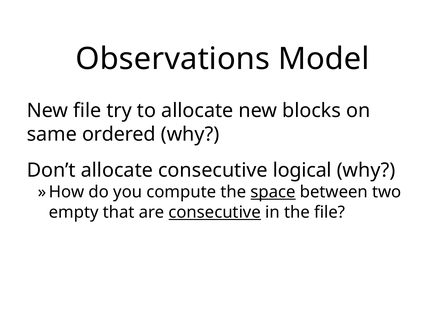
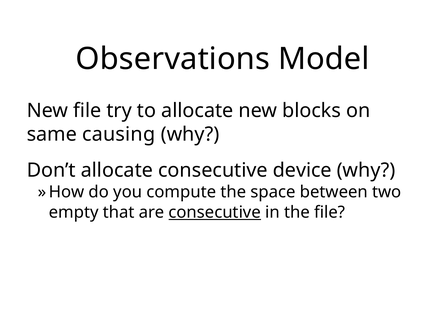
ordered: ordered -> causing
logical: logical -> device
space underline: present -> none
